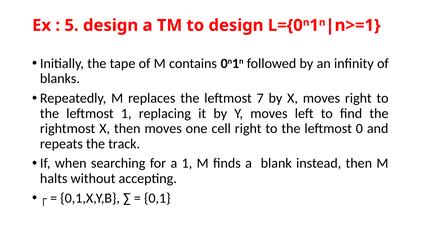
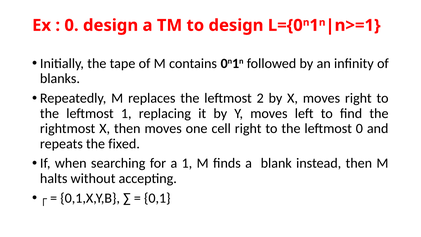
5 at (72, 25): 5 -> 0
7: 7 -> 2
track: track -> fixed
